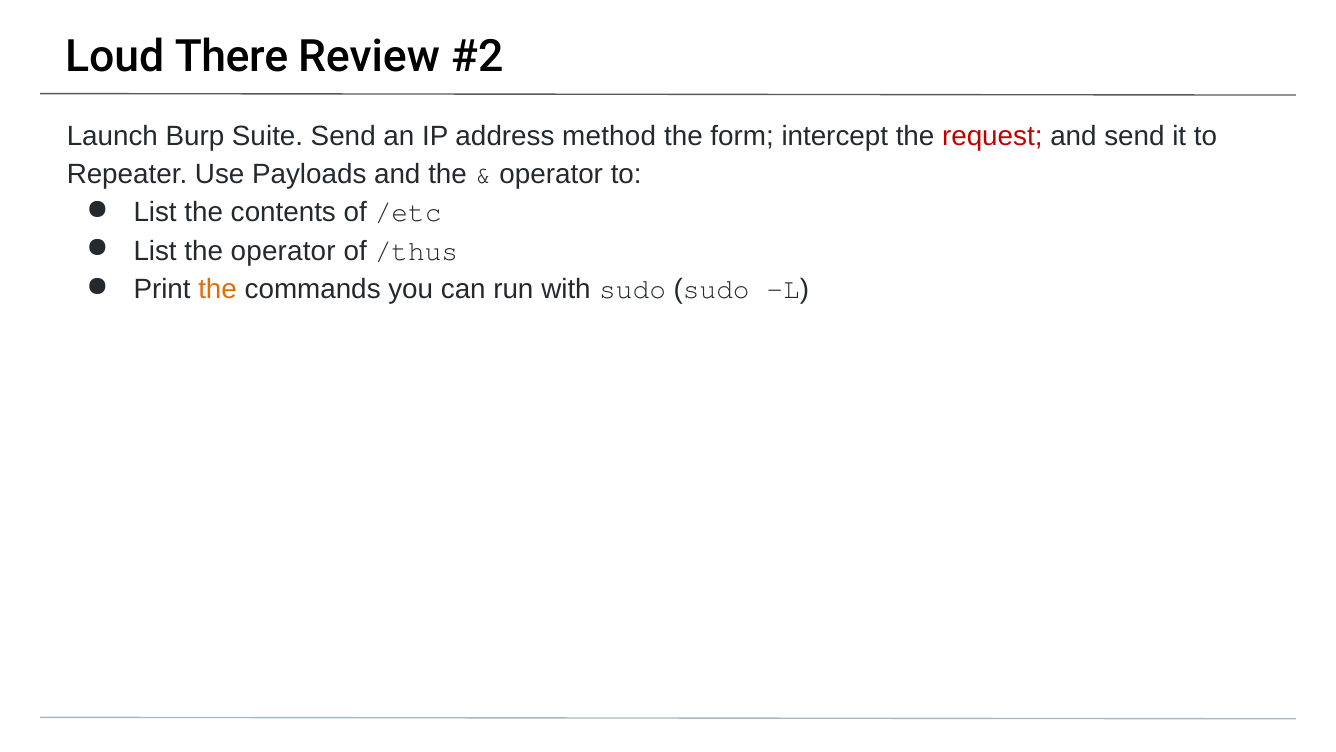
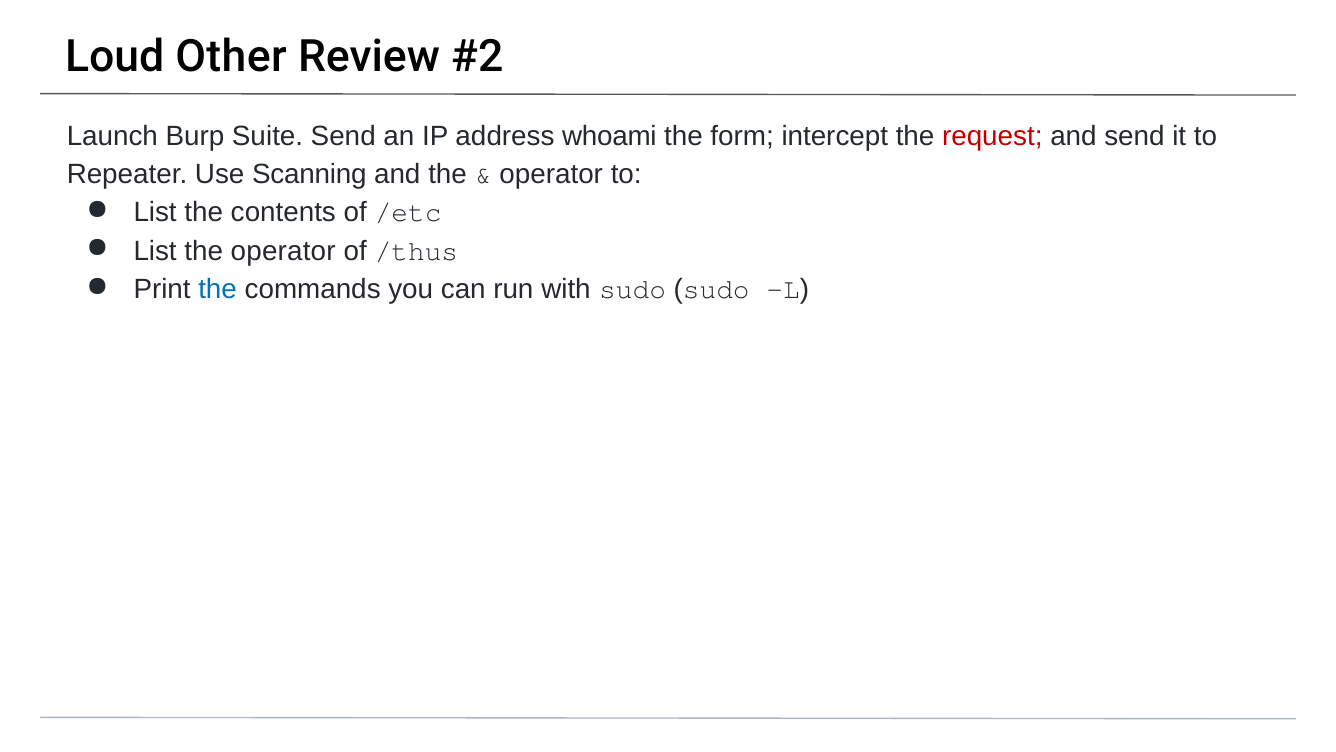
There: There -> Other
method: method -> whoami
Payloads: Payloads -> Scanning
the at (218, 289) colour: orange -> blue
